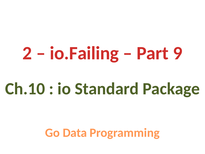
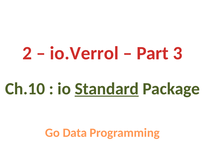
io.Failing: io.Failing -> io.Verrol
9: 9 -> 3
Standard underline: none -> present
